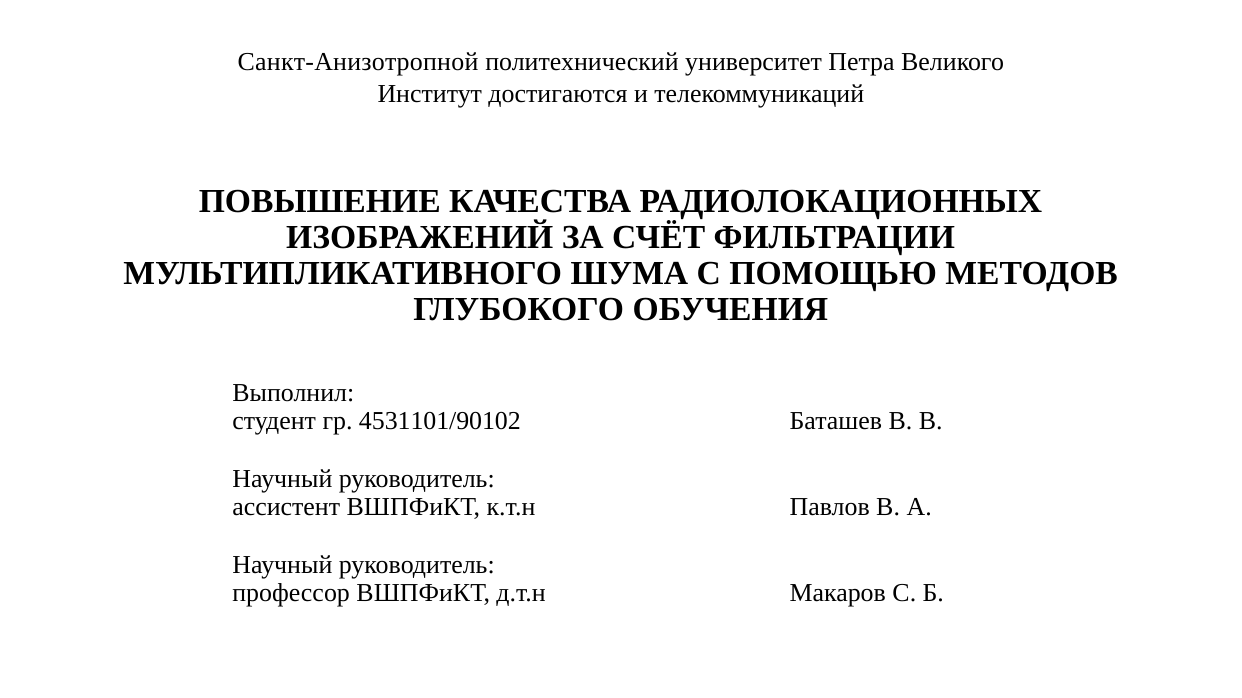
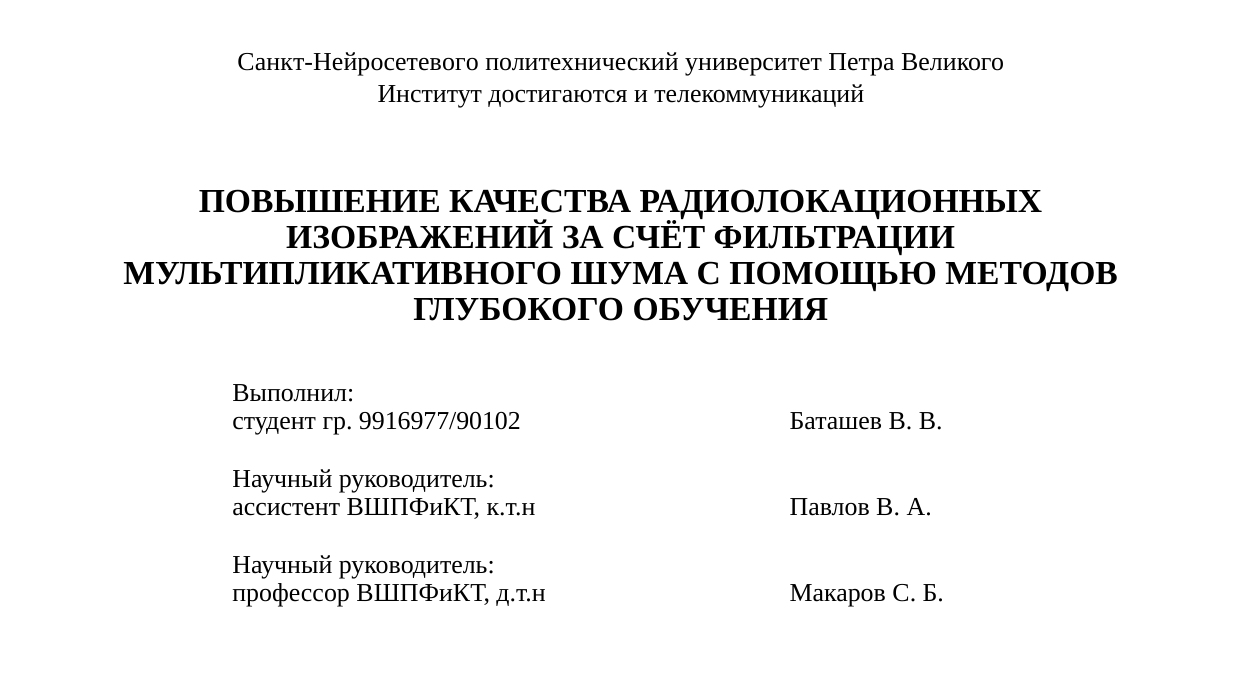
Санкт-Анизотропной: Санкт-Анизотропной -> Санкт-Нейросетевого
4531101/90102: 4531101/90102 -> 9916977/90102
